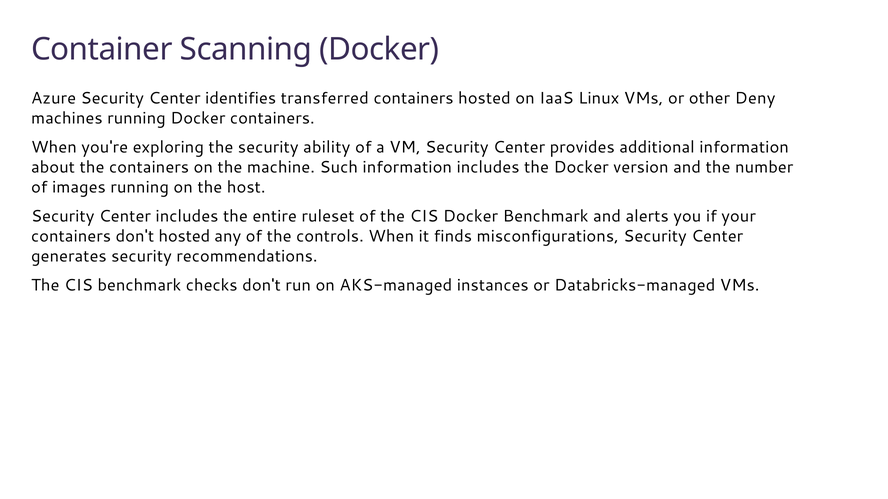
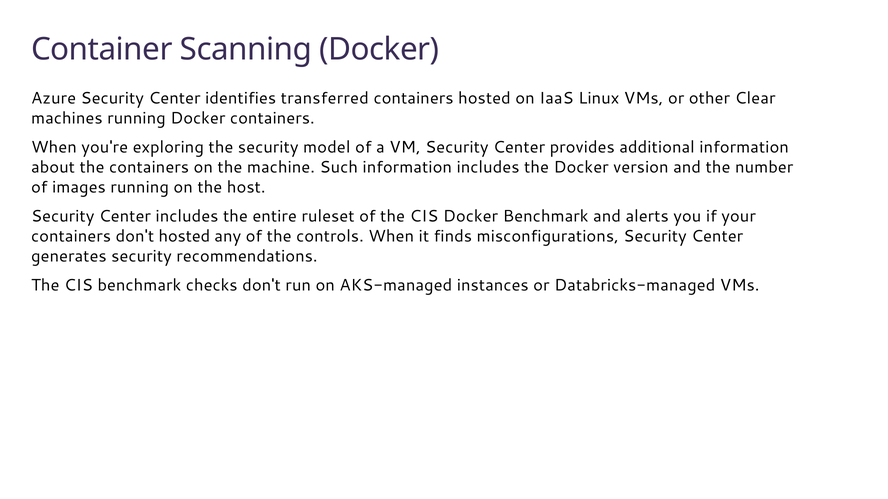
Deny: Deny -> Clear
ability: ability -> model
